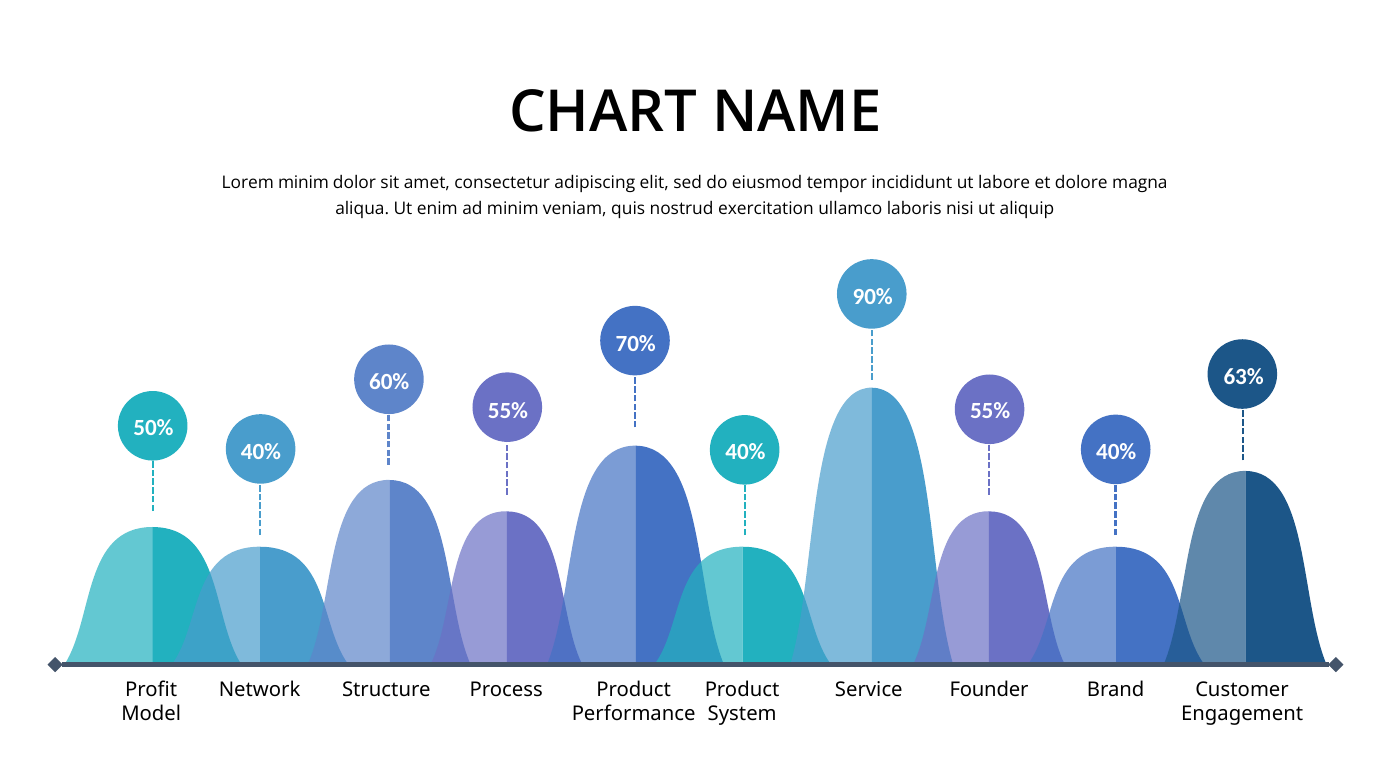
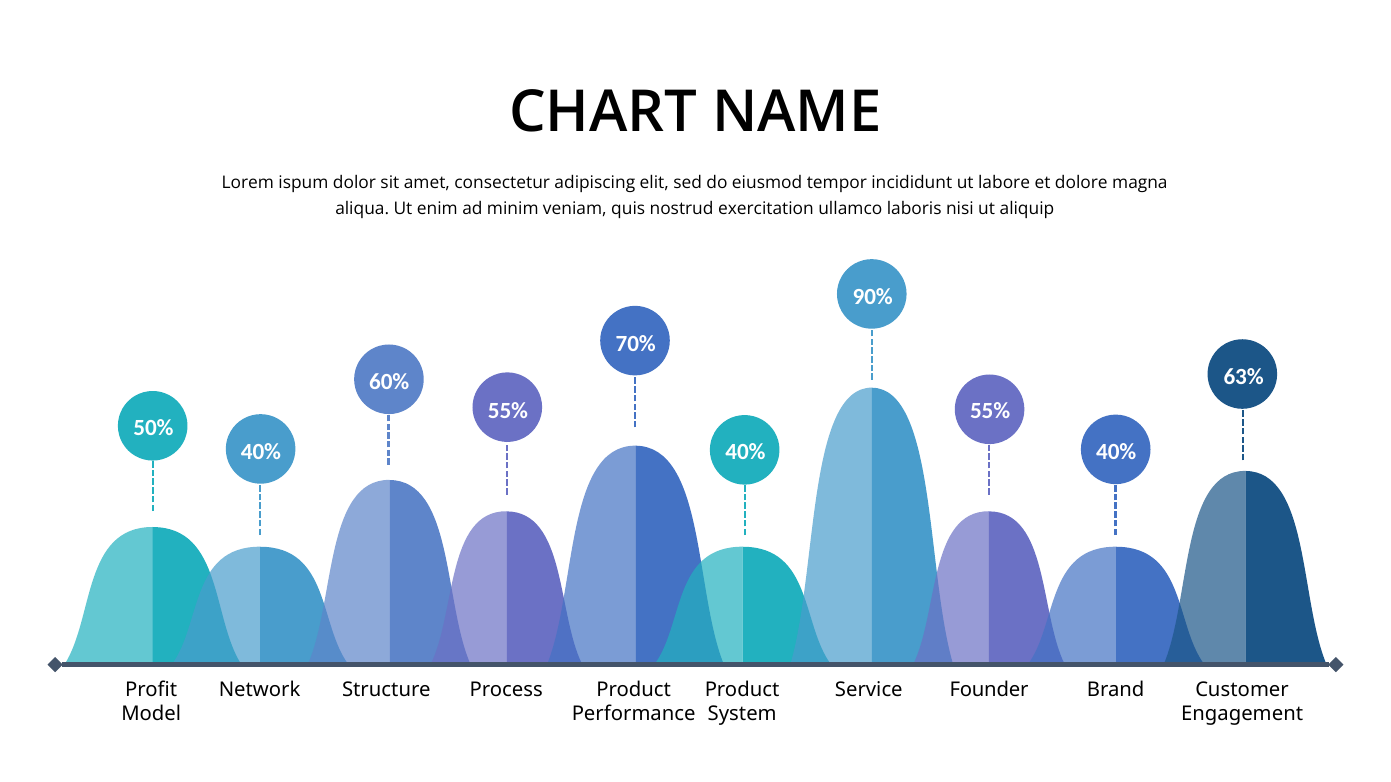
Lorem minim: minim -> ispum
